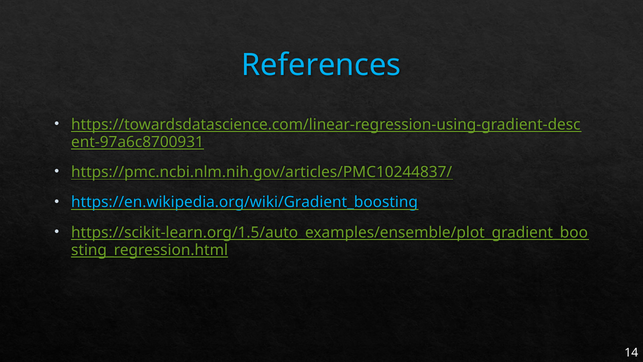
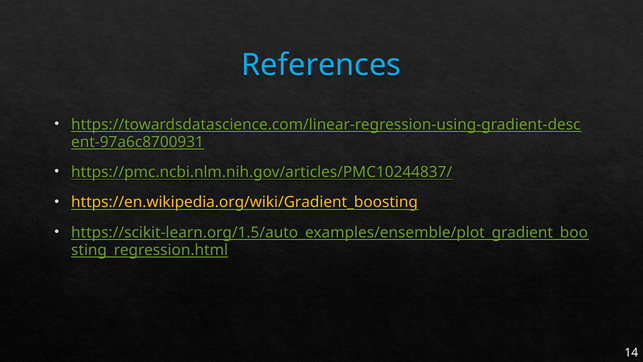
https://en.wikipedia.org/wiki/Gradient_boosting colour: light blue -> yellow
